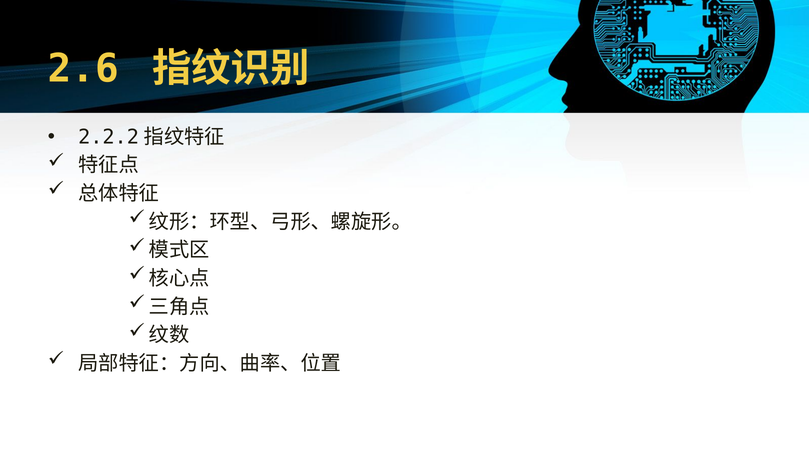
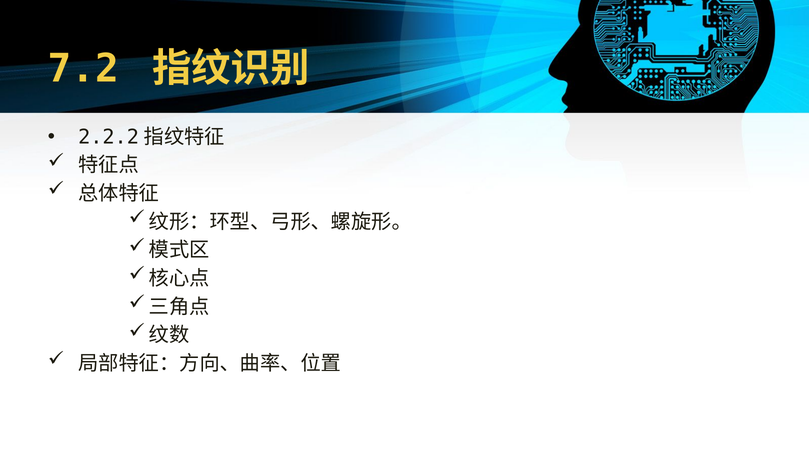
2.6: 2.6 -> 7.2
